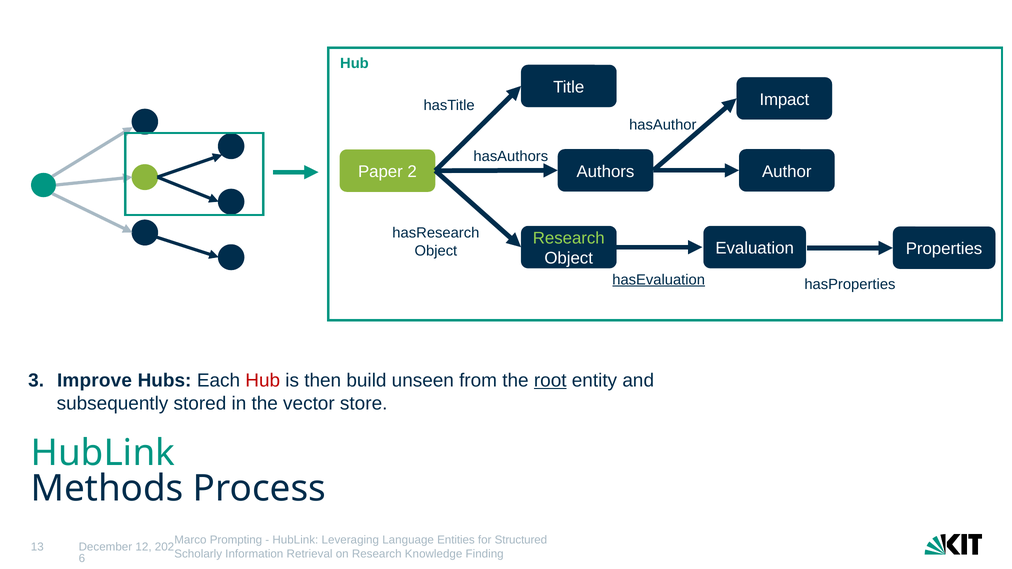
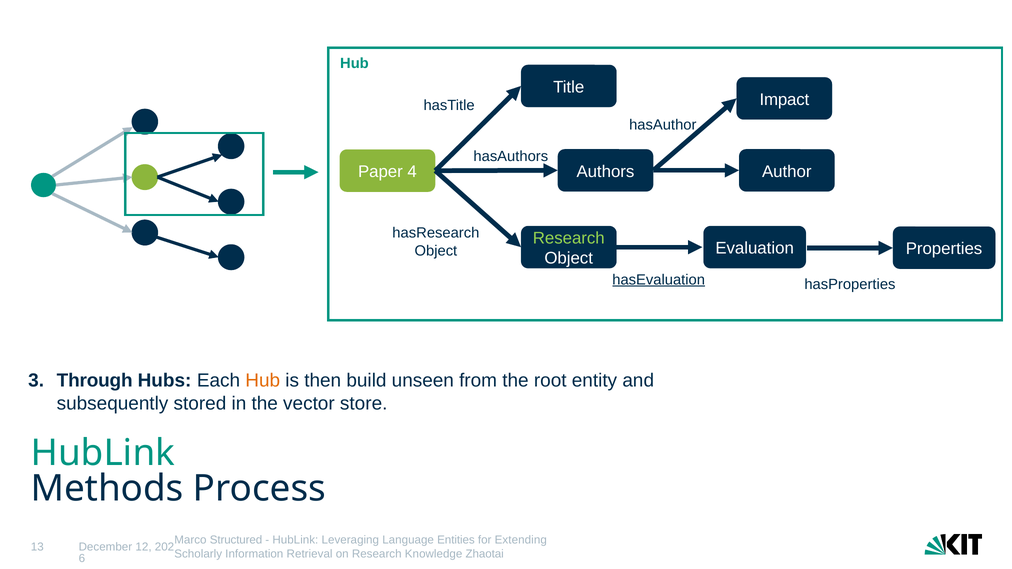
2: 2 -> 4
Improve: Improve -> Through
Hub at (263, 381) colour: red -> orange
root underline: present -> none
Prompting: Prompting -> Structured
Structured: Structured -> Extending
Finding: Finding -> Zhaotai
